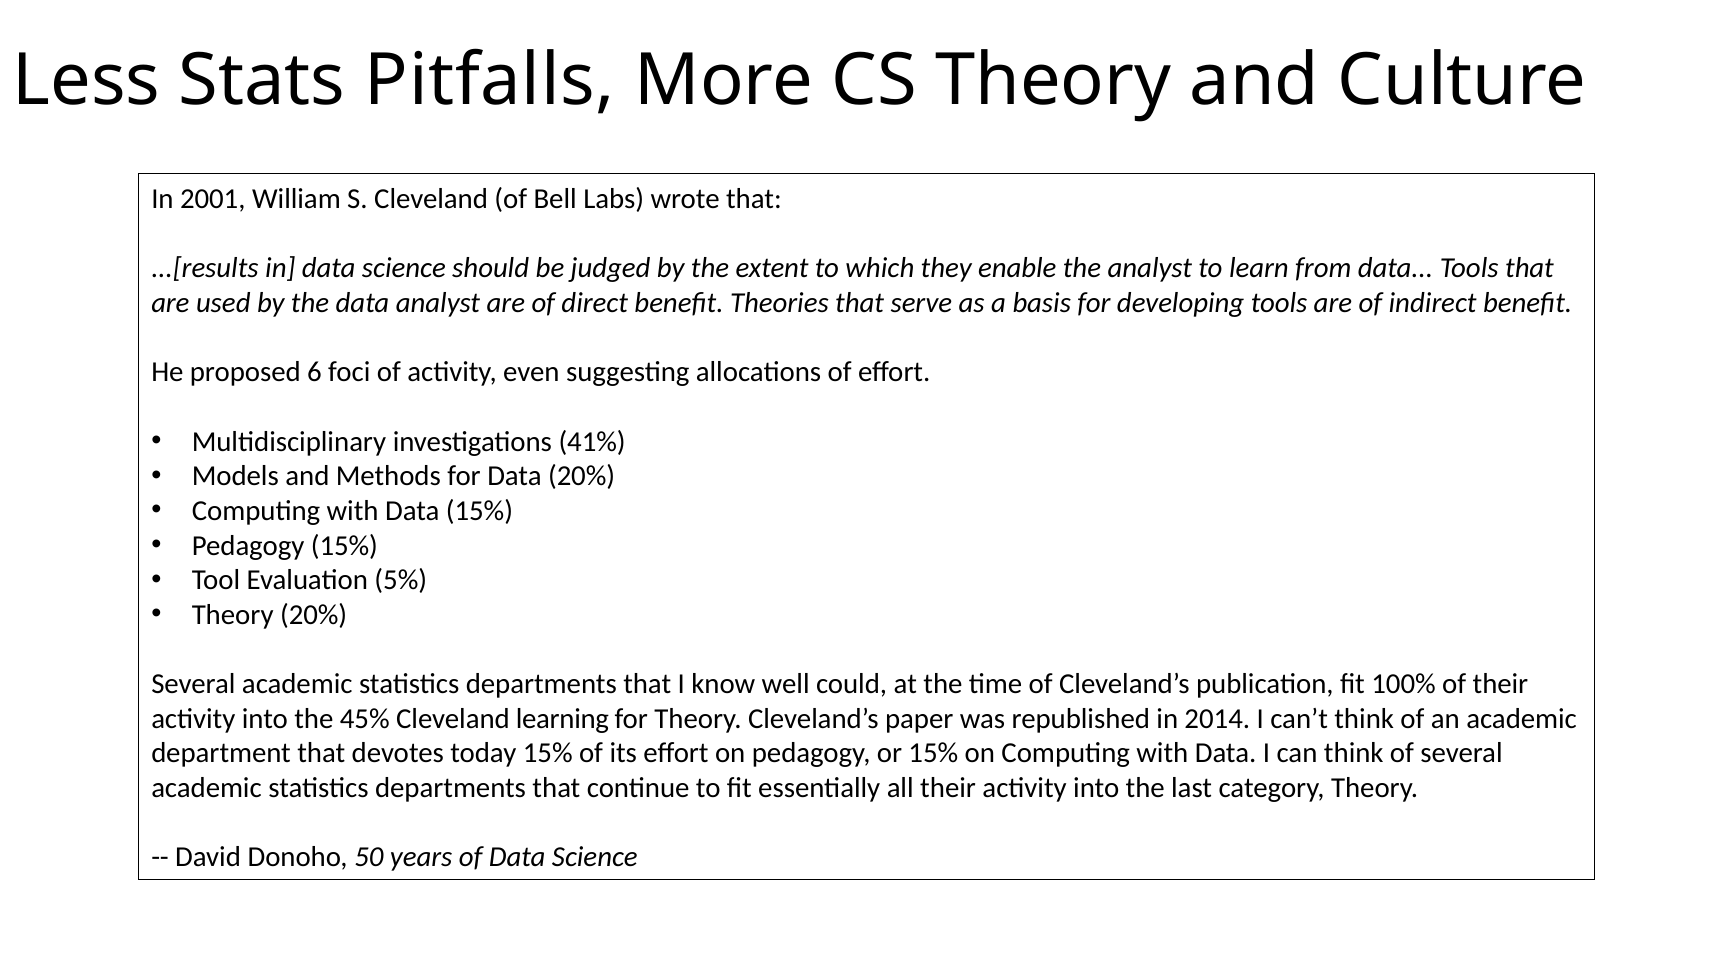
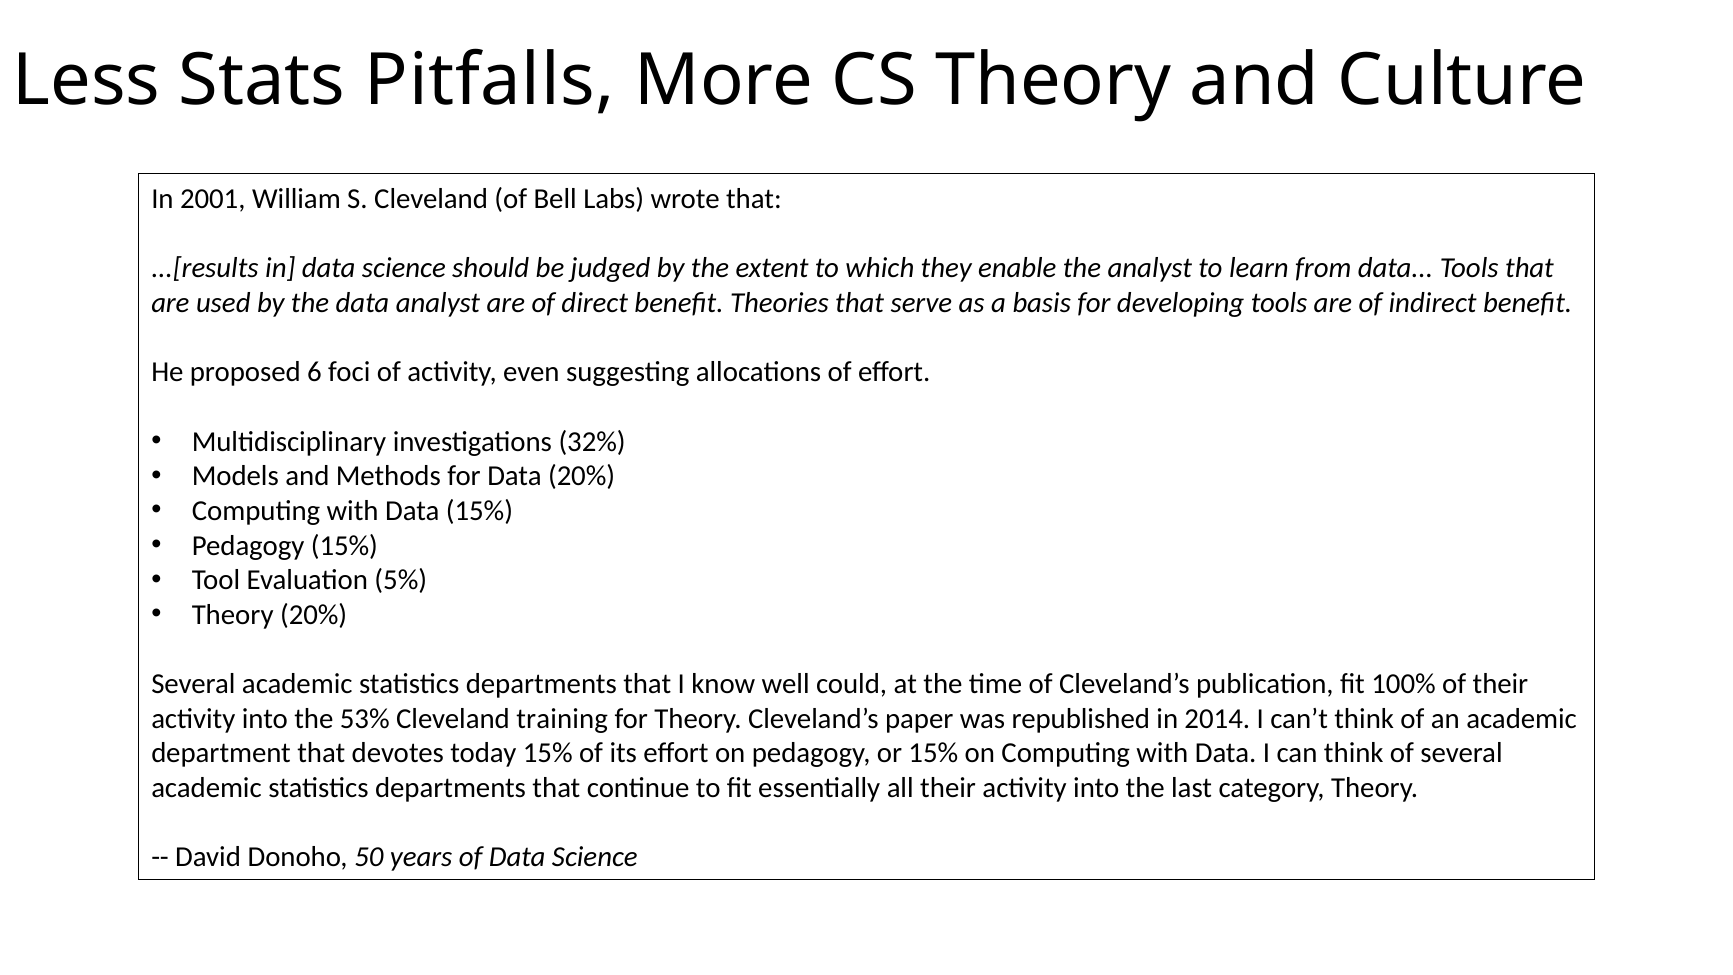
41%: 41% -> 32%
45%: 45% -> 53%
learning: learning -> training
